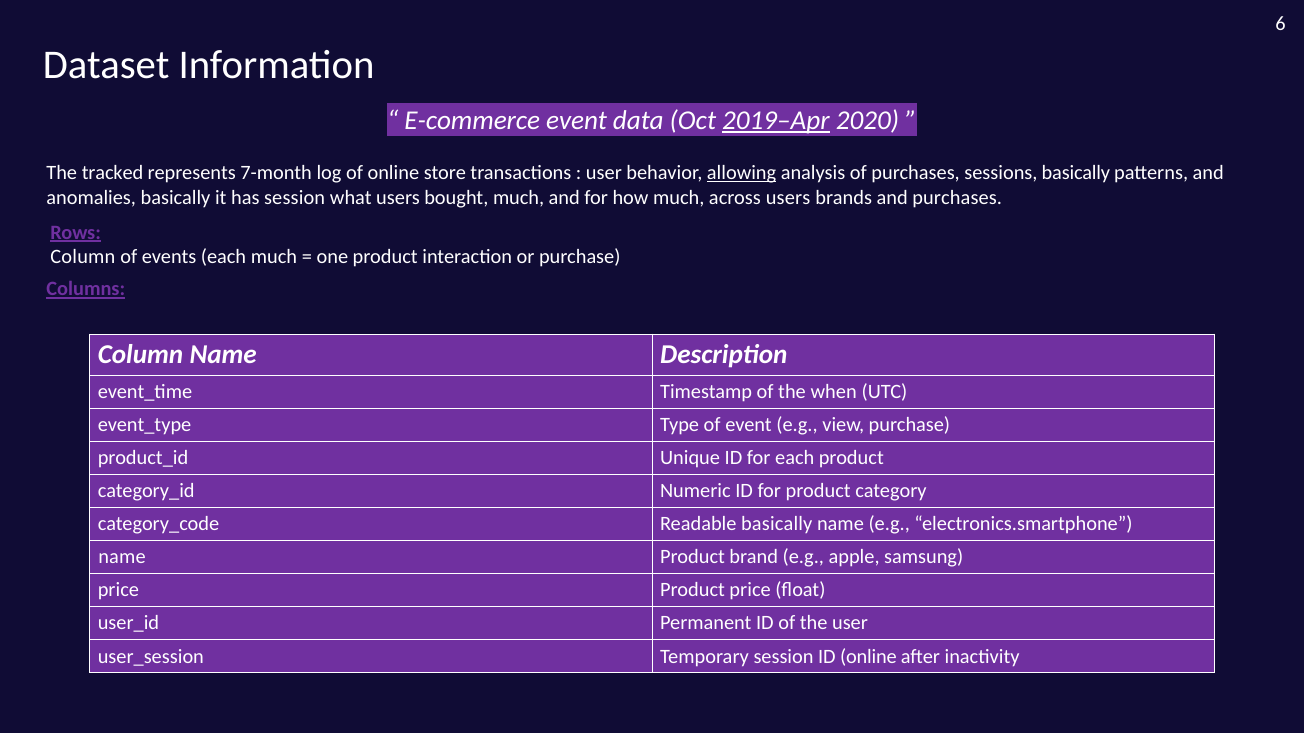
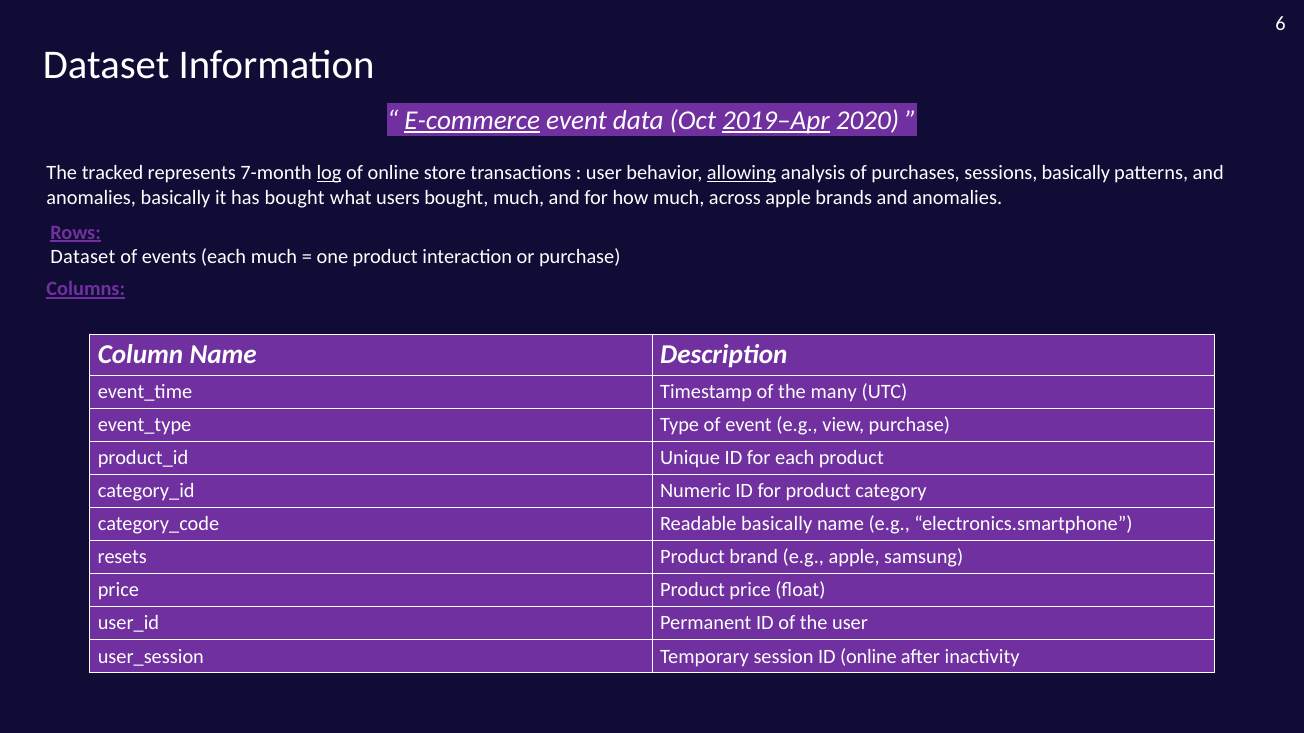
E-commerce underline: none -> present
log underline: none -> present
has session: session -> bought
across users: users -> apple
brands and purchases: purchases -> anomalies
Column at (83, 257): Column -> Dataset
when: when -> many
name at (122, 558): name -> resets
